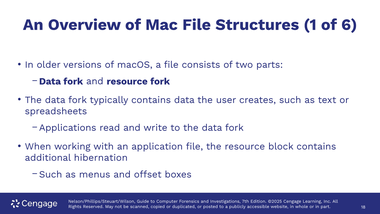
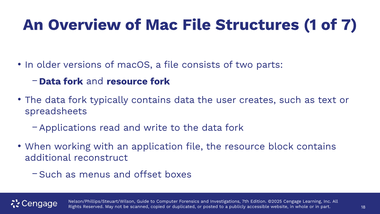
6: 6 -> 7
hibernation: hibernation -> reconstruct
